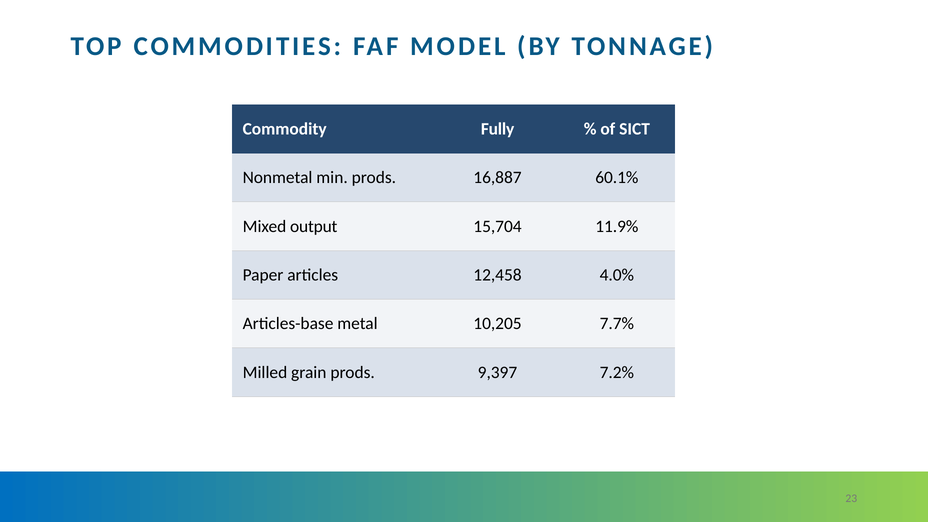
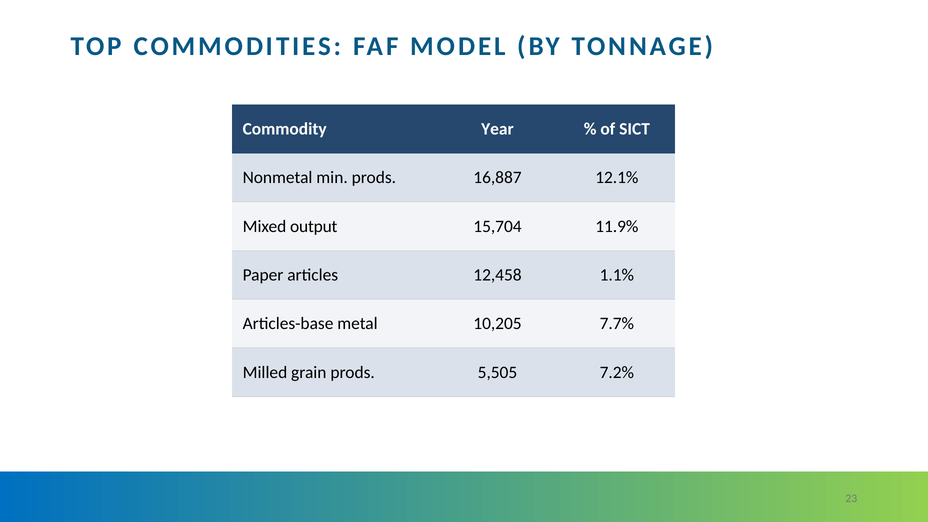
Fully: Fully -> Year
60.1%: 60.1% -> 12.1%
4.0%: 4.0% -> 1.1%
9,397: 9,397 -> 5,505
